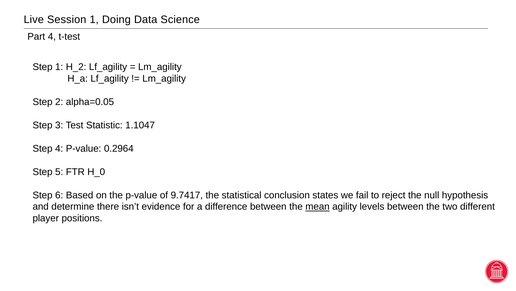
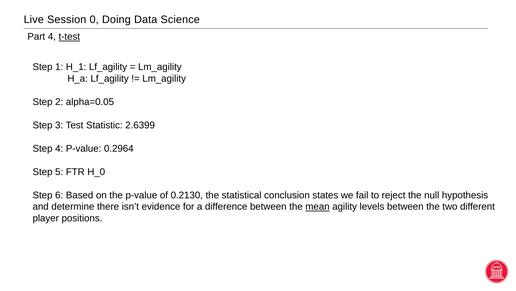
Session 1: 1 -> 0
t-test underline: none -> present
H_2: H_2 -> H_1
1.1047: 1.1047 -> 2.6399
9.7417: 9.7417 -> 0.2130
